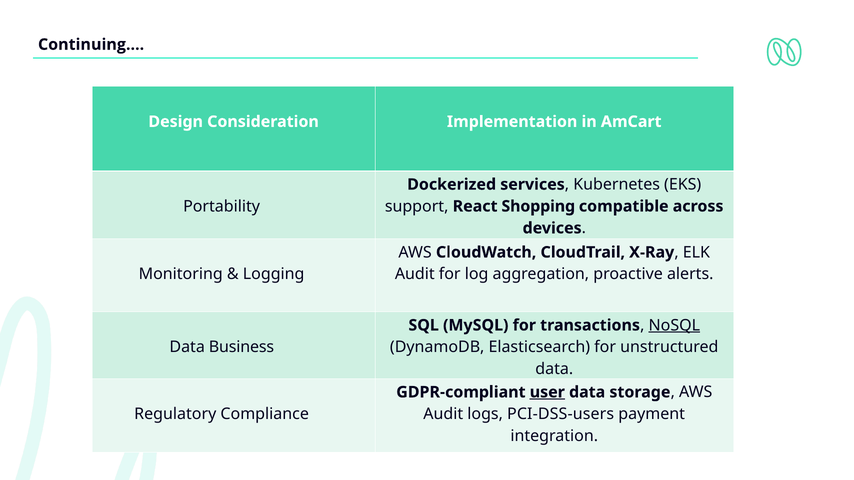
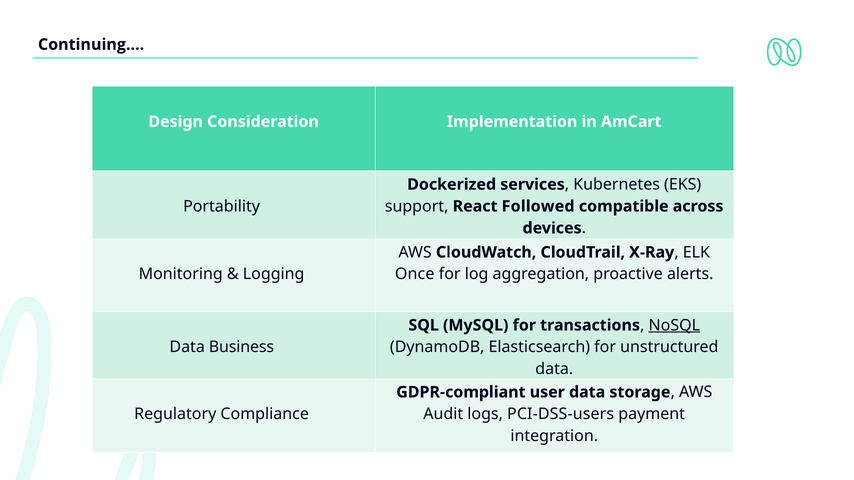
Shopping: Shopping -> Followed
Audit at (415, 274): Audit -> Once
user underline: present -> none
